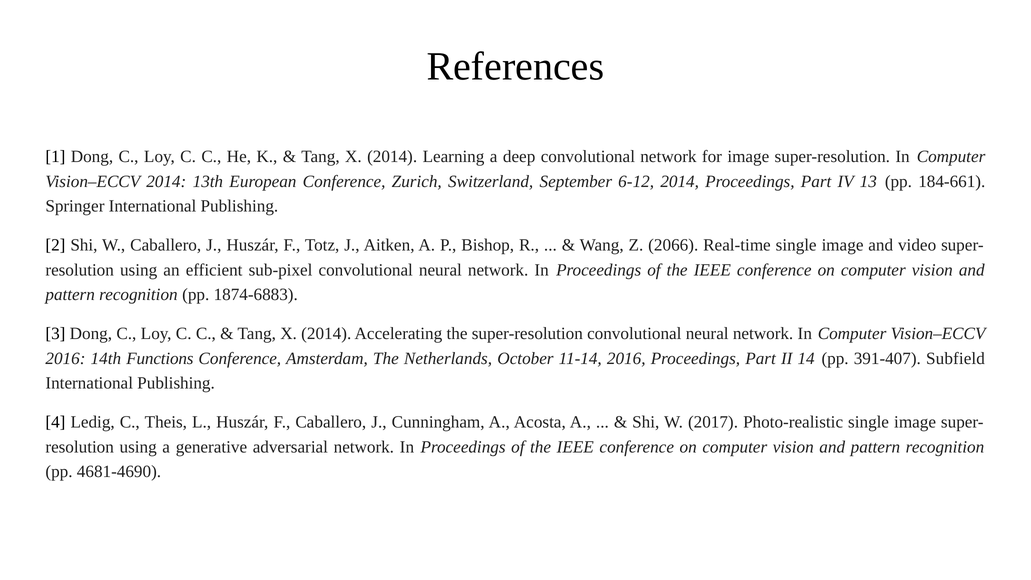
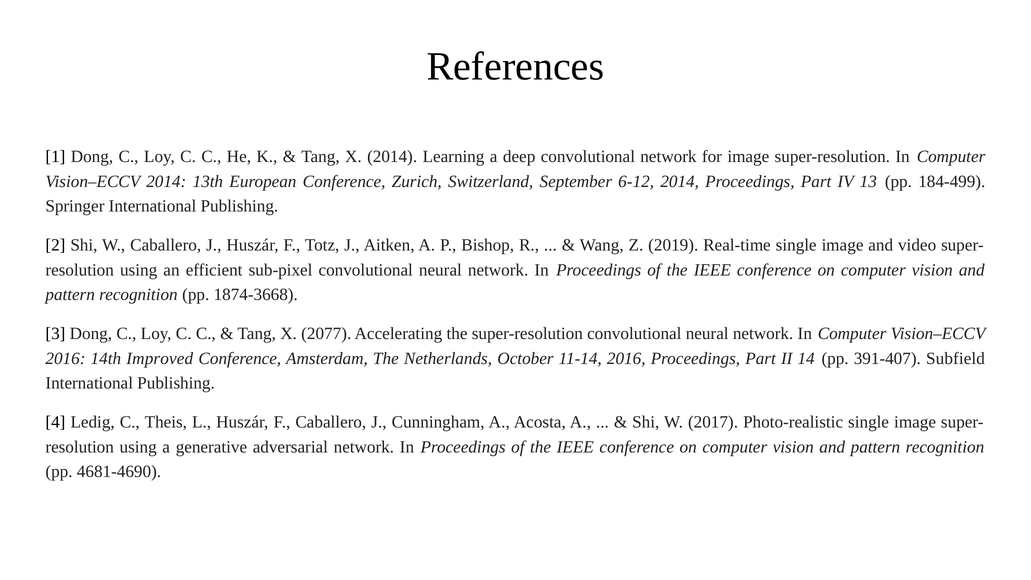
184-661: 184-661 -> 184-499
2066: 2066 -> 2019
1874-6883: 1874-6883 -> 1874-3668
2014 at (326, 334): 2014 -> 2077
Functions: Functions -> Improved
